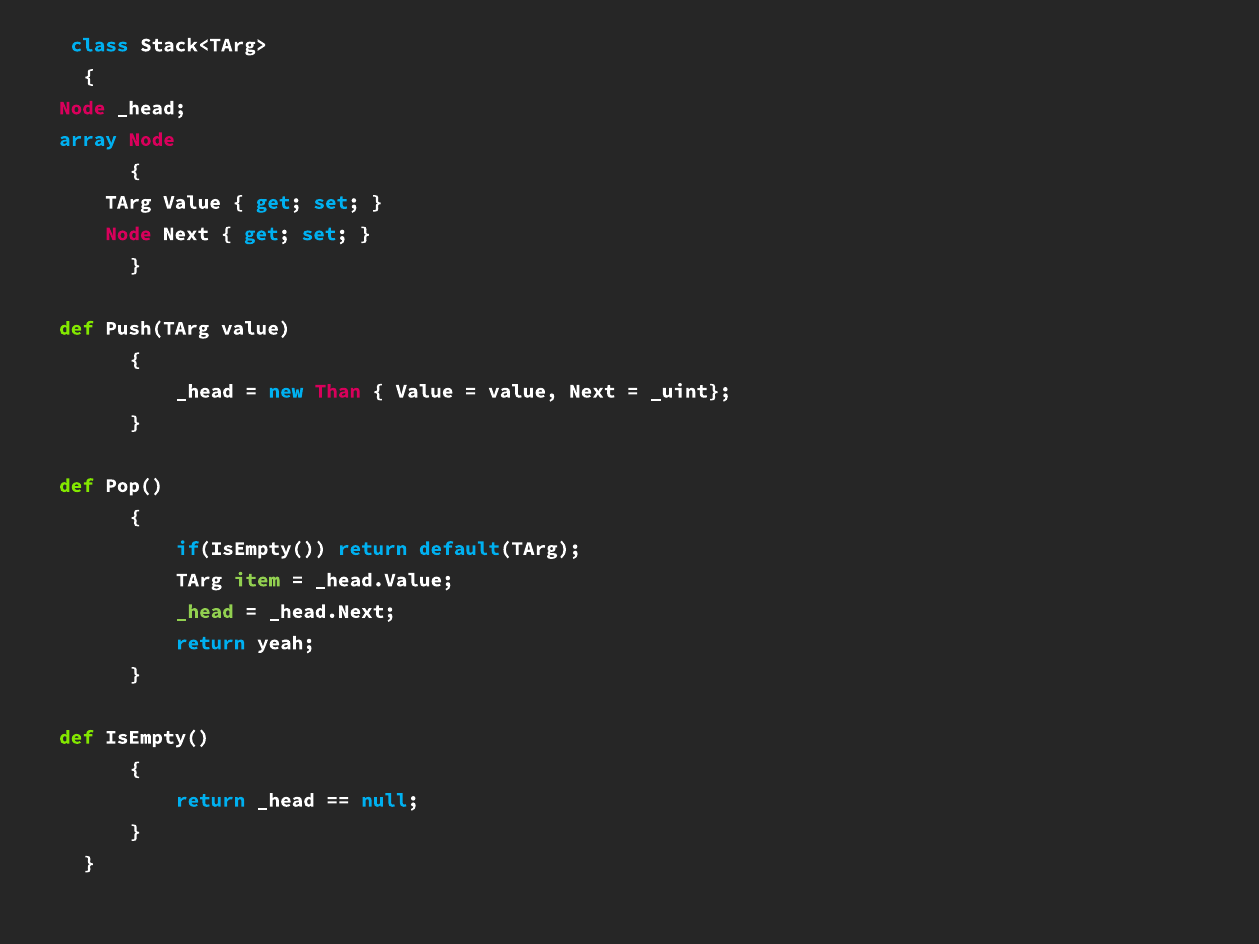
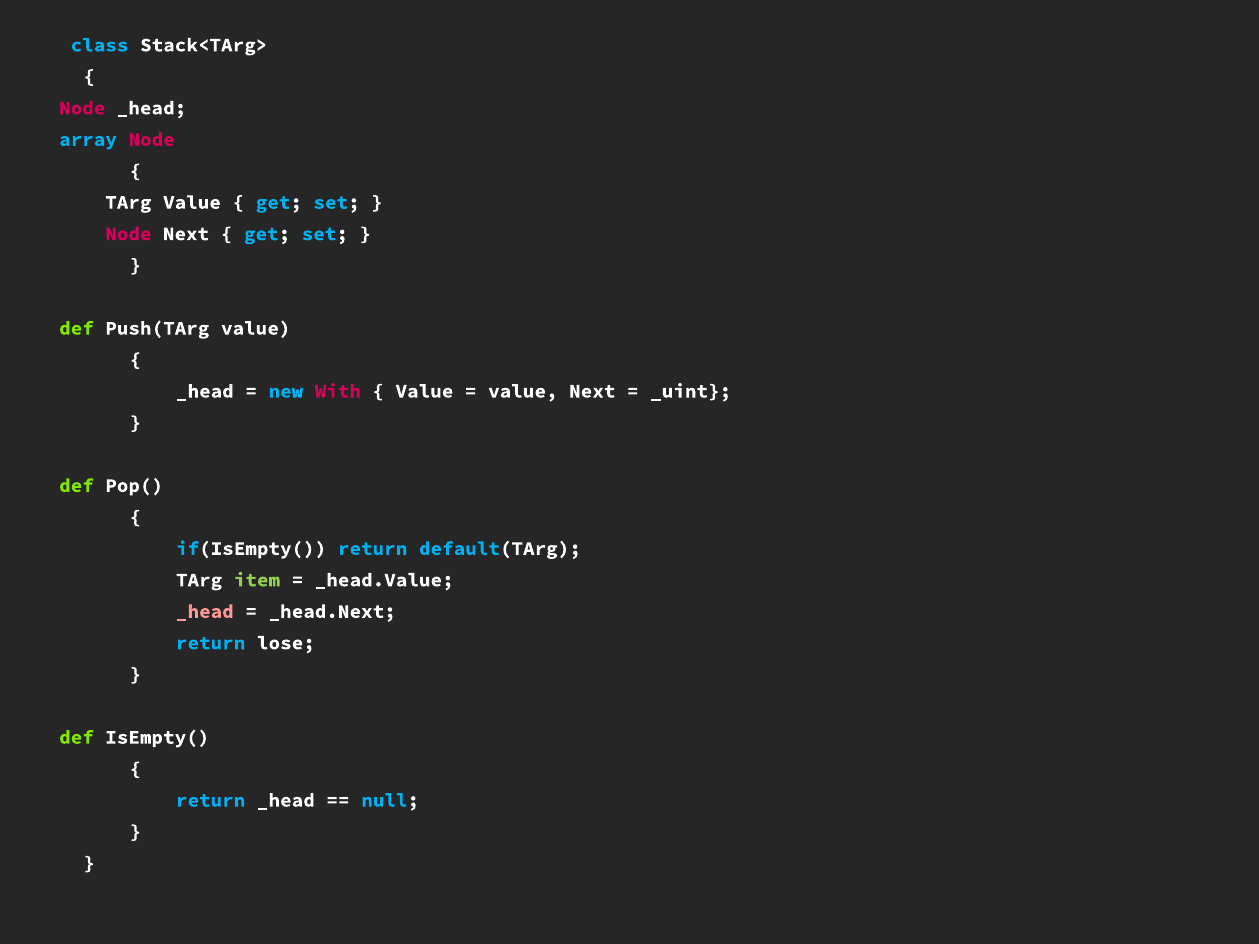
Than: Than -> With
_head at (205, 612) colour: light green -> pink
yeah: yeah -> lose
